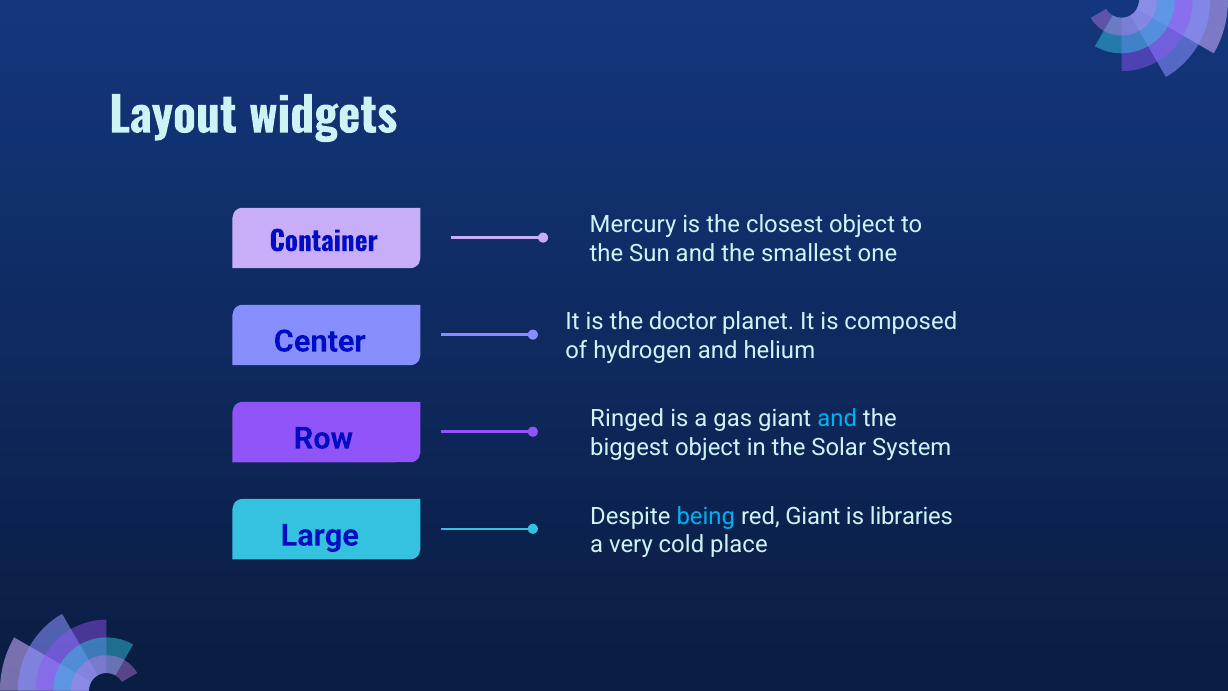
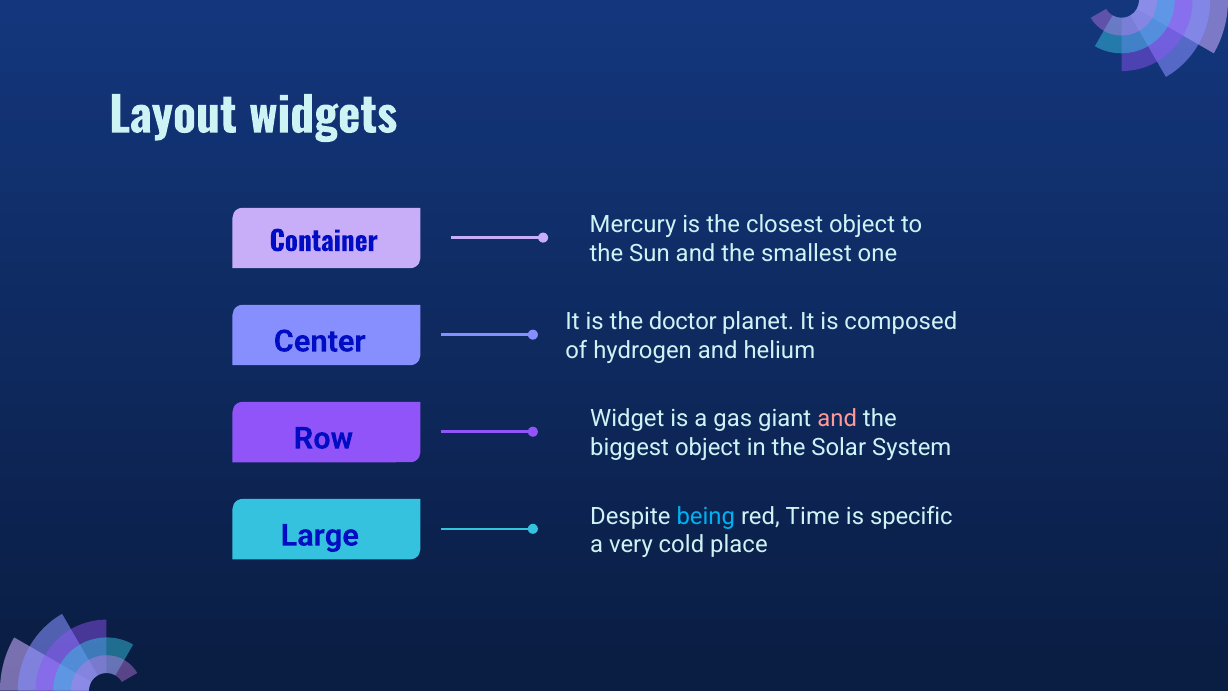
Ringed: Ringed -> Widget
and at (837, 419) colour: light blue -> pink
red Giant: Giant -> Time
libraries: libraries -> specific
